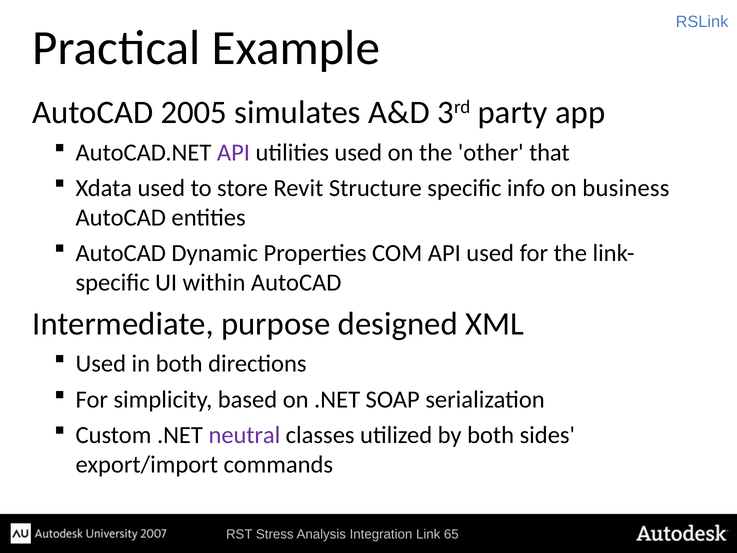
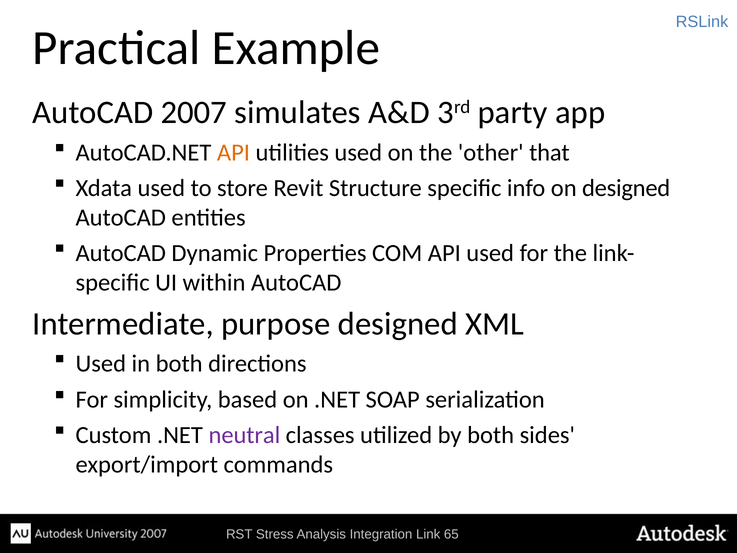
2005: 2005 -> 2007
API at (233, 152) colour: purple -> orange
on business: business -> designed
